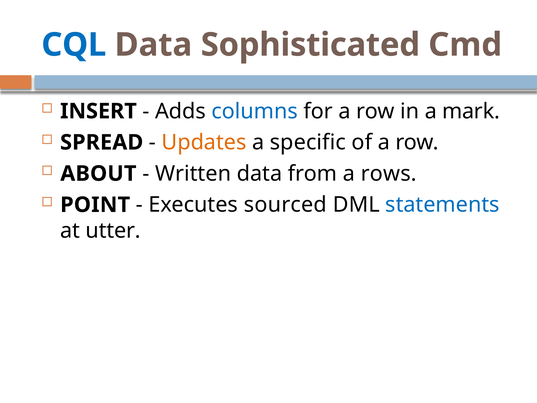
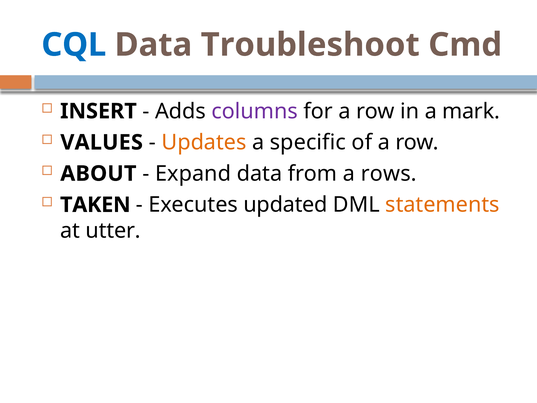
Sophisticated: Sophisticated -> Troubleshoot
columns colour: blue -> purple
SPREAD: SPREAD -> VALUES
Written: Written -> Expand
POINT: POINT -> TAKEN
sourced: sourced -> updated
statements colour: blue -> orange
